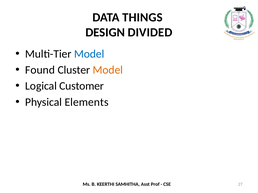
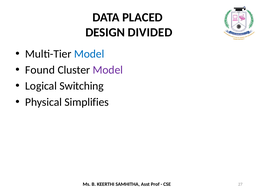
THINGS: THINGS -> PLACED
Model at (108, 70) colour: orange -> purple
Customer: Customer -> Switching
Elements: Elements -> Simplifies
